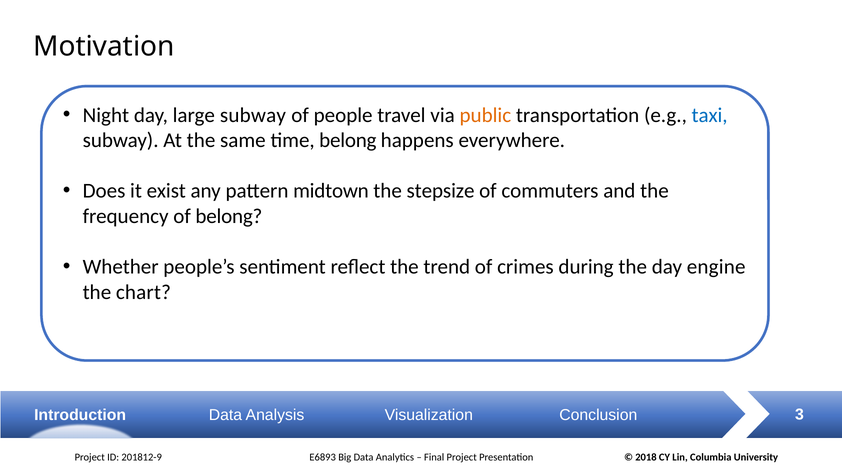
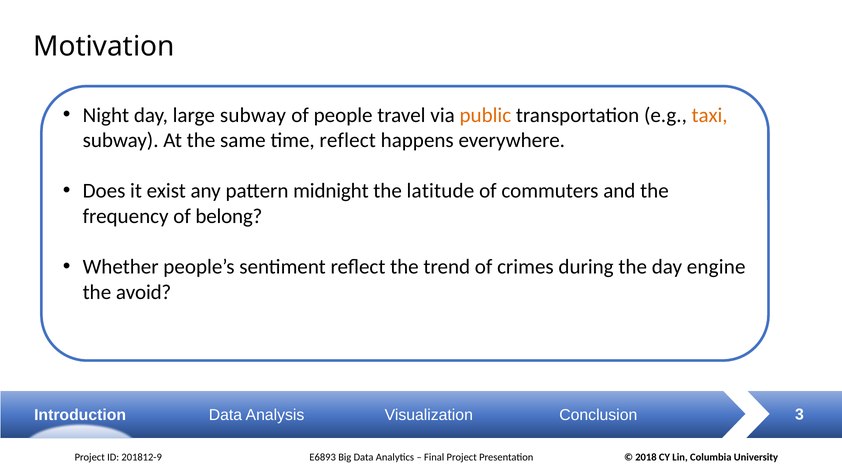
taxi colour: blue -> orange
time belong: belong -> reflect
midtown: midtown -> midnight
stepsize: stepsize -> latitude
chart: chart -> avoid
